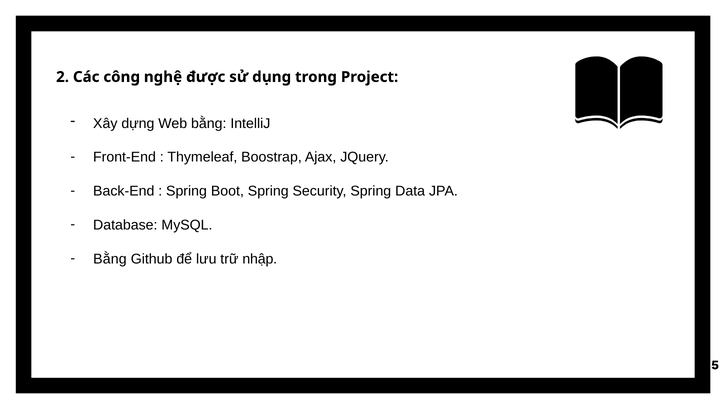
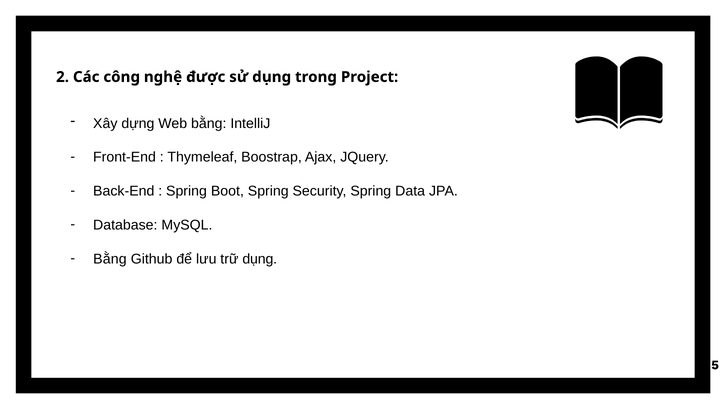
nhập: nhập -> dụng
